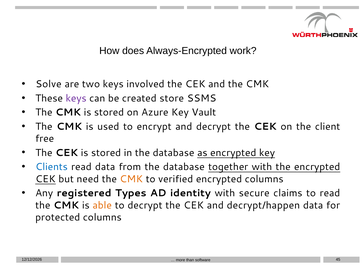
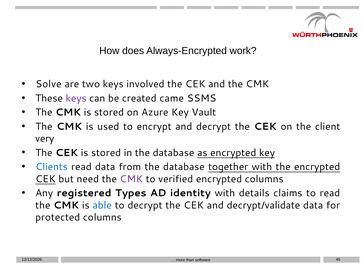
store: store -> came
free: free -> very
CMK at (131, 179) colour: orange -> purple
secure: secure -> details
able colour: orange -> blue
decrypt/happen: decrypt/happen -> decrypt/validate
